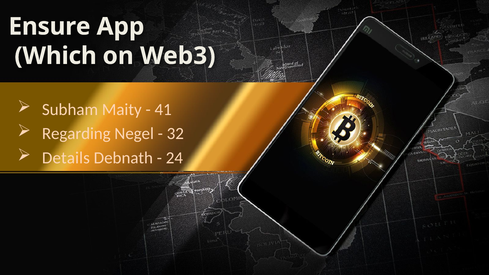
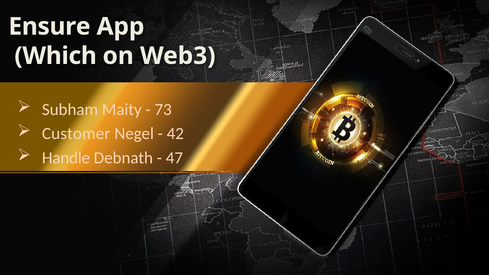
41: 41 -> 73
Regarding: Regarding -> Customer
32: 32 -> 42
Details: Details -> Handle
24: 24 -> 47
